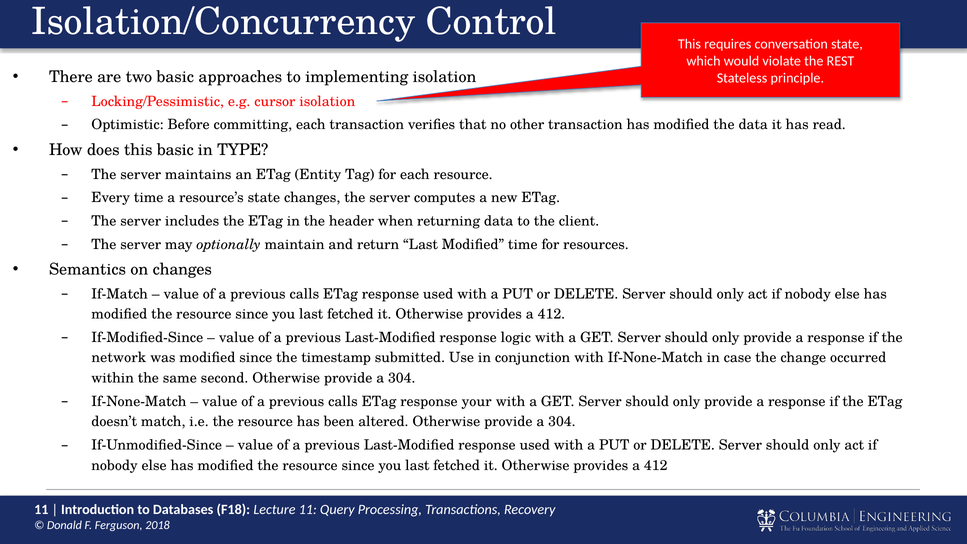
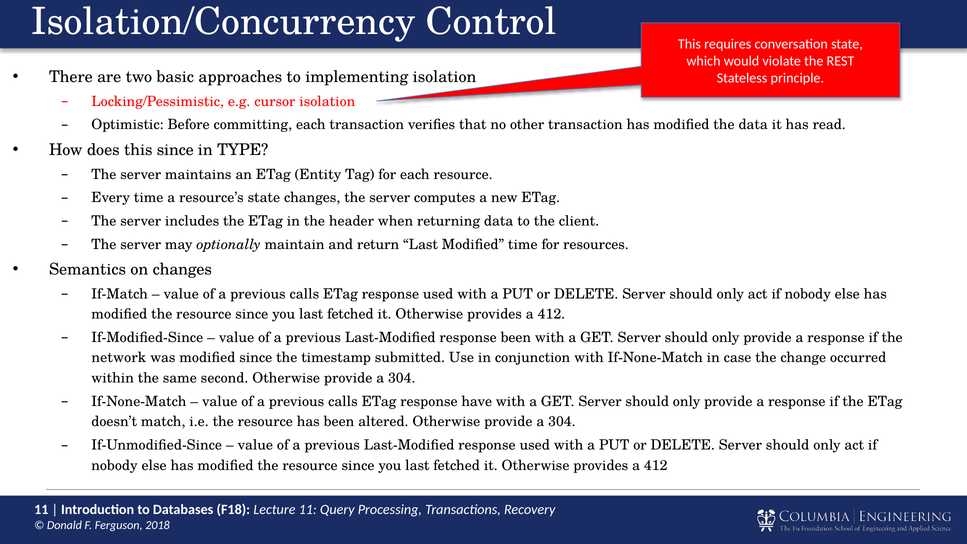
this basic: basic -> since
response logic: logic -> been
your: your -> have
